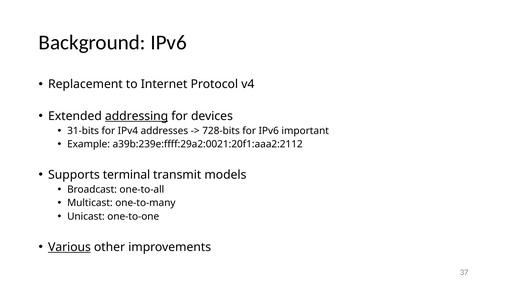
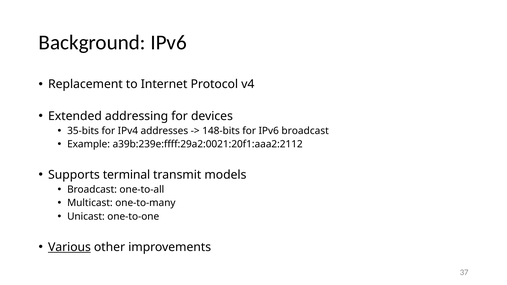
addressing underline: present -> none
31-bits: 31-bits -> 35-bits
728-bits: 728-bits -> 148-bits
IPv6 important: important -> broadcast
